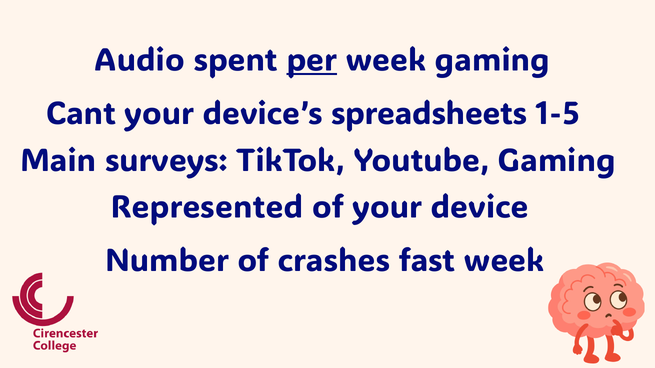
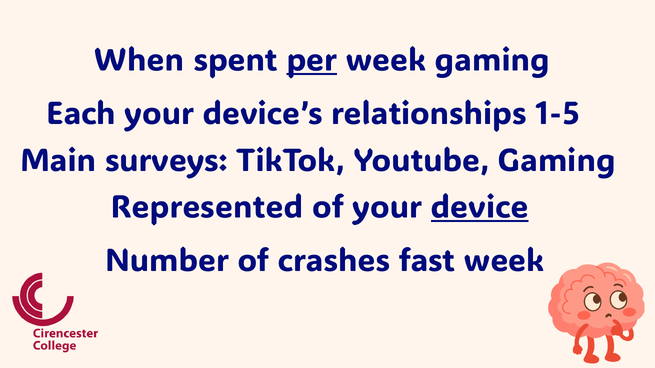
Audio: Audio -> When
Cant: Cant -> Each
spreadsheets: spreadsheets -> relationships
device underline: none -> present
